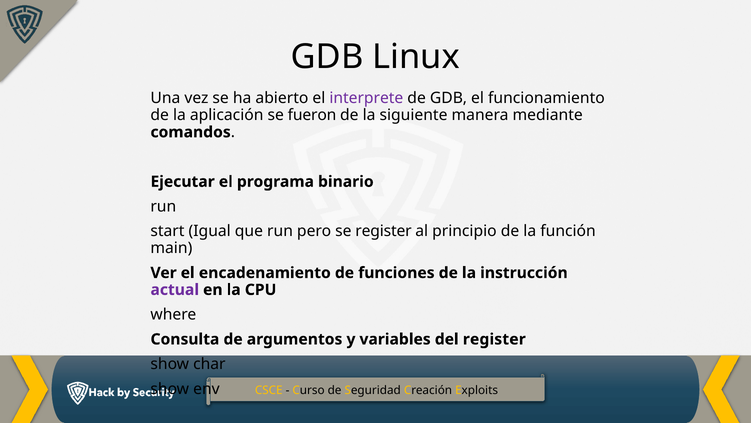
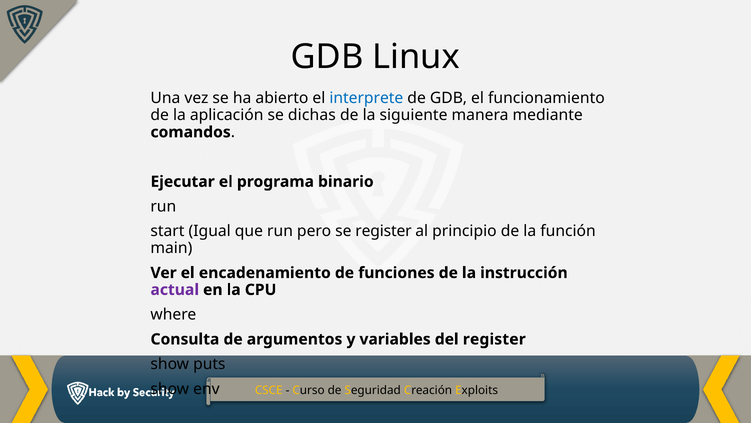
interprete colour: purple -> blue
fueron: fueron -> dichas
char: char -> puts
